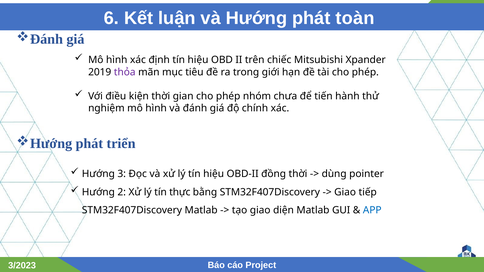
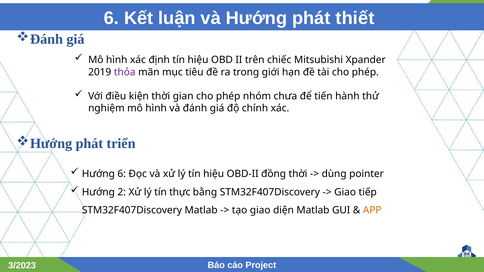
toàn: toàn -> thiết
Hướng 3: 3 -> 6
APP colour: blue -> orange
